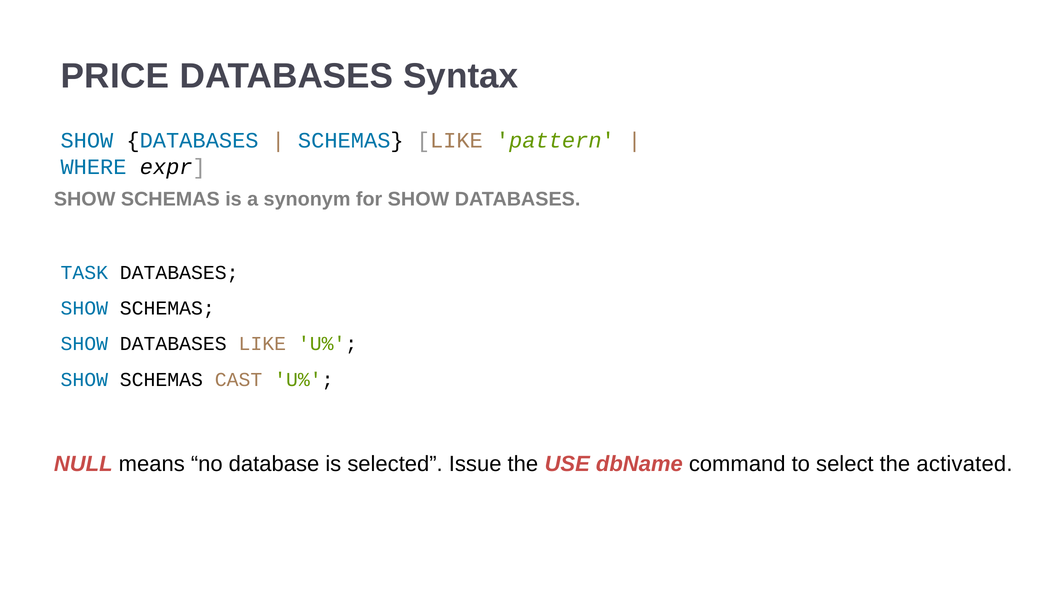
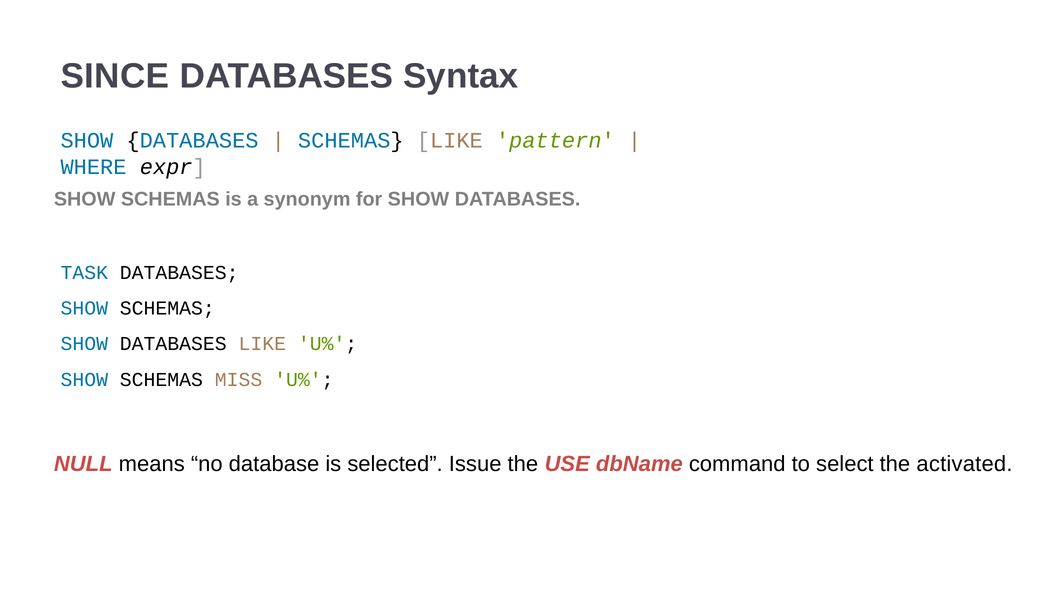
PRICE: PRICE -> SINCE
CAST: CAST -> MISS
